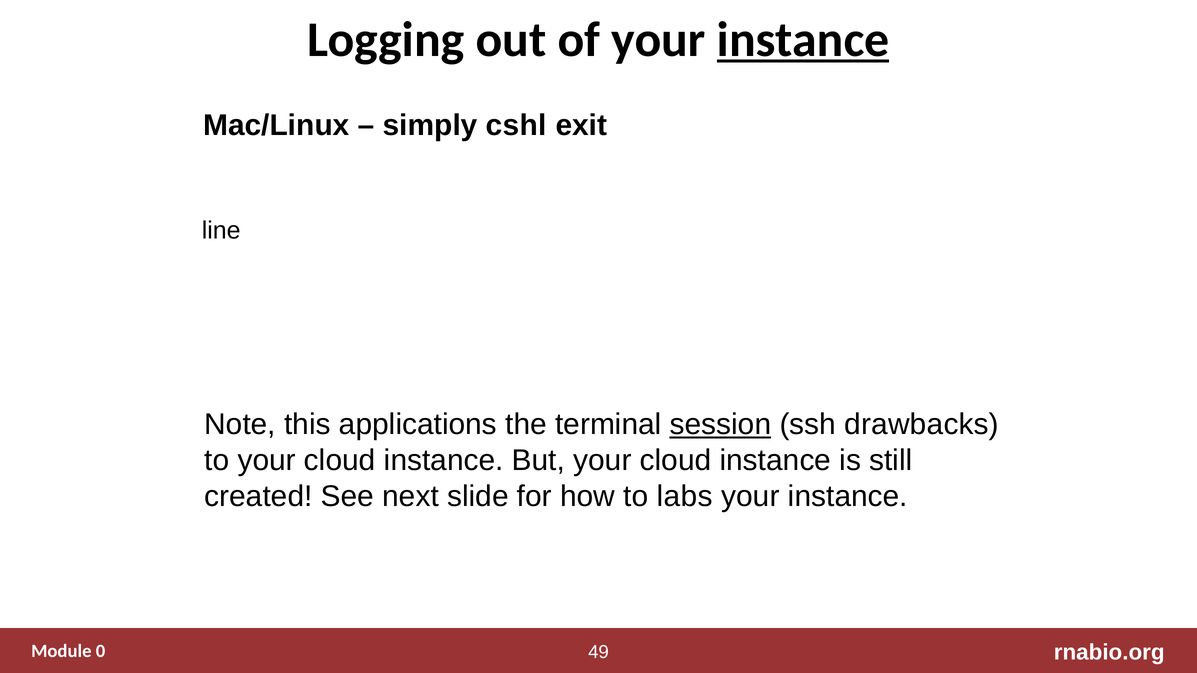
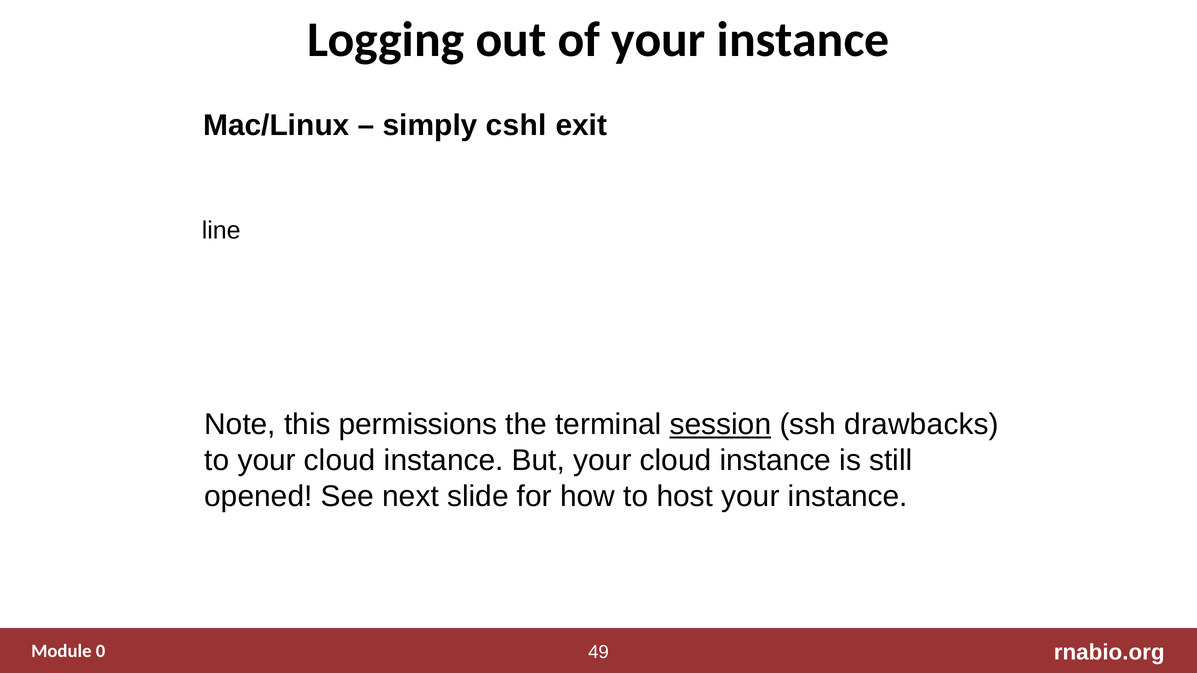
instance at (803, 40) underline: present -> none
applications: applications -> permissions
created: created -> opened
labs: labs -> host
